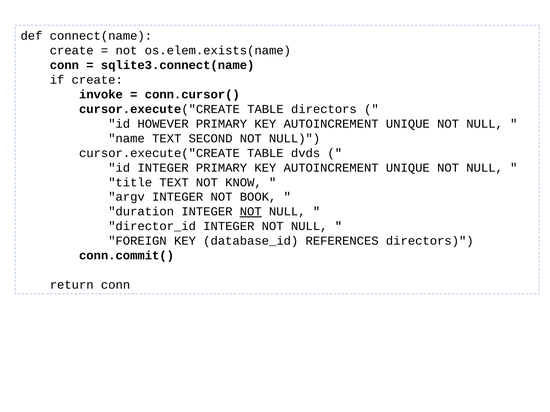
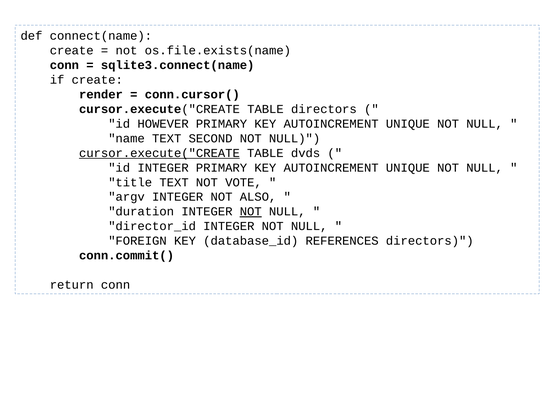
os.elem.exists(name: os.elem.exists(name -> os.file.exists(name
invoke: invoke -> render
cursor.execute("CREATE at (159, 153) underline: none -> present
KNOW: KNOW -> VOTE
BOOK: BOOK -> ALSO
